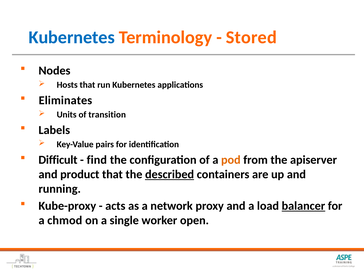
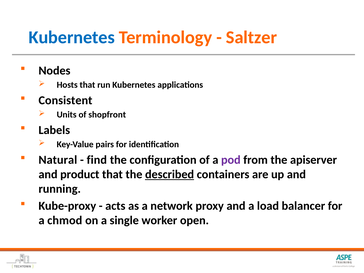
Stored: Stored -> Saltzer
Eliminates: Eliminates -> Consistent
transition: transition -> shopfront
Difficult: Difficult -> Natural
pod colour: orange -> purple
balancer underline: present -> none
